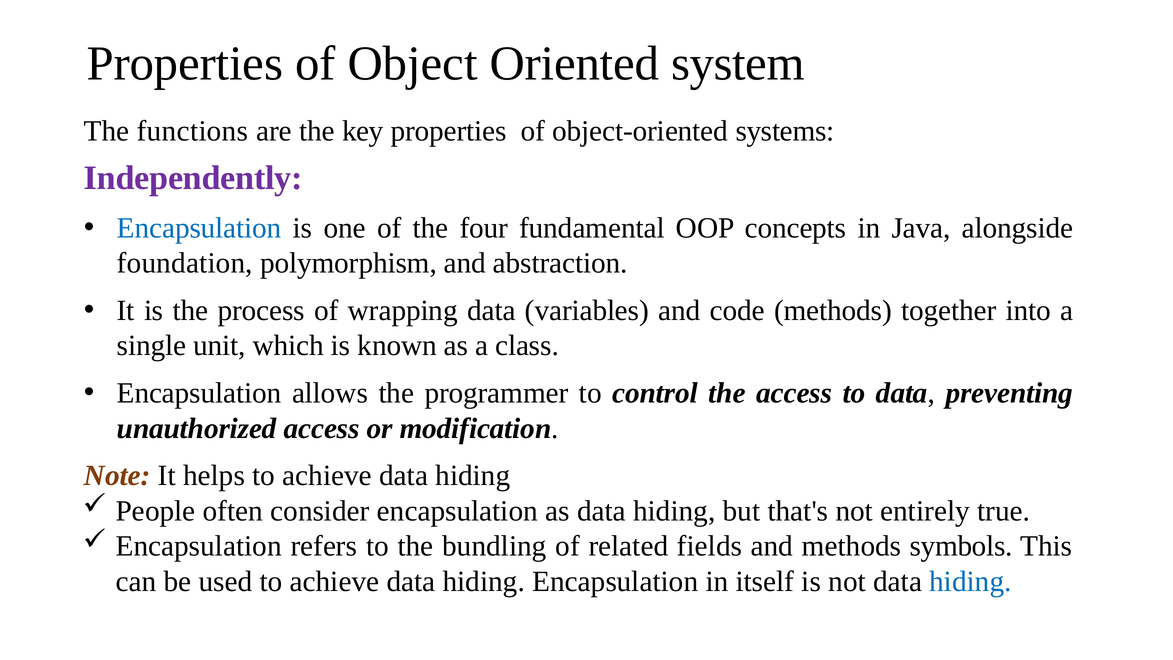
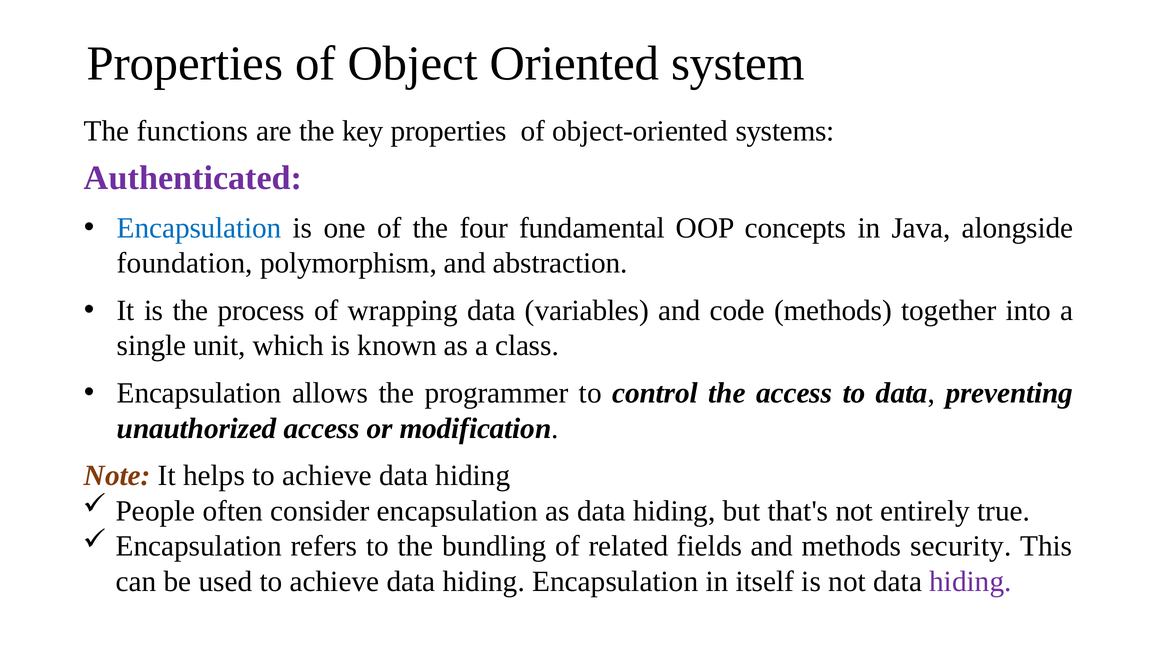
Independently: Independently -> Authenticated
symbols: symbols -> security
hiding at (970, 581) colour: blue -> purple
